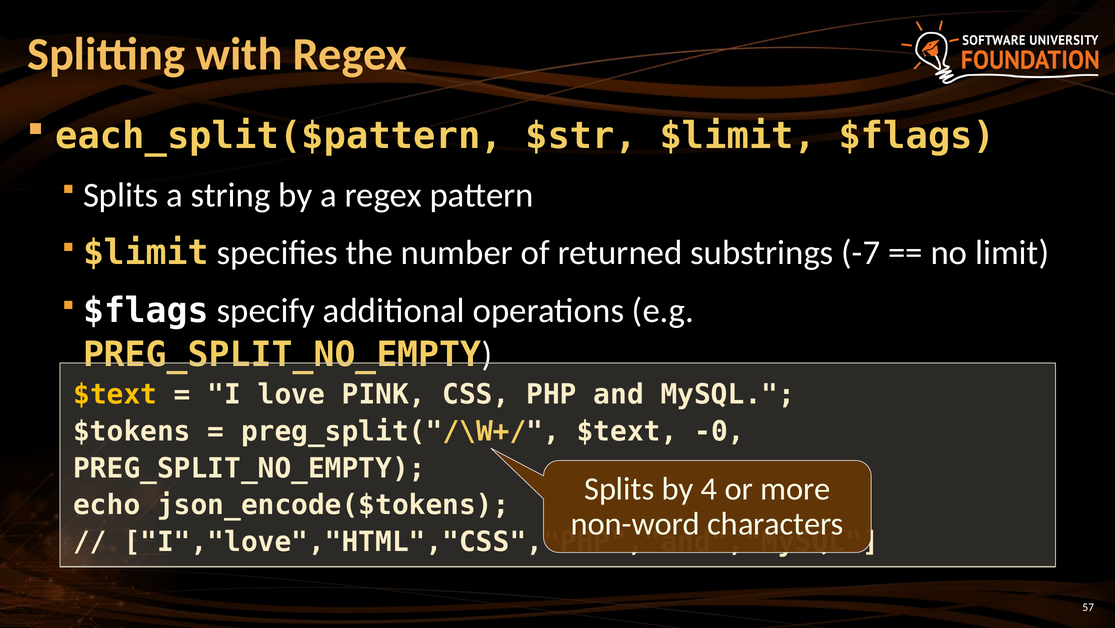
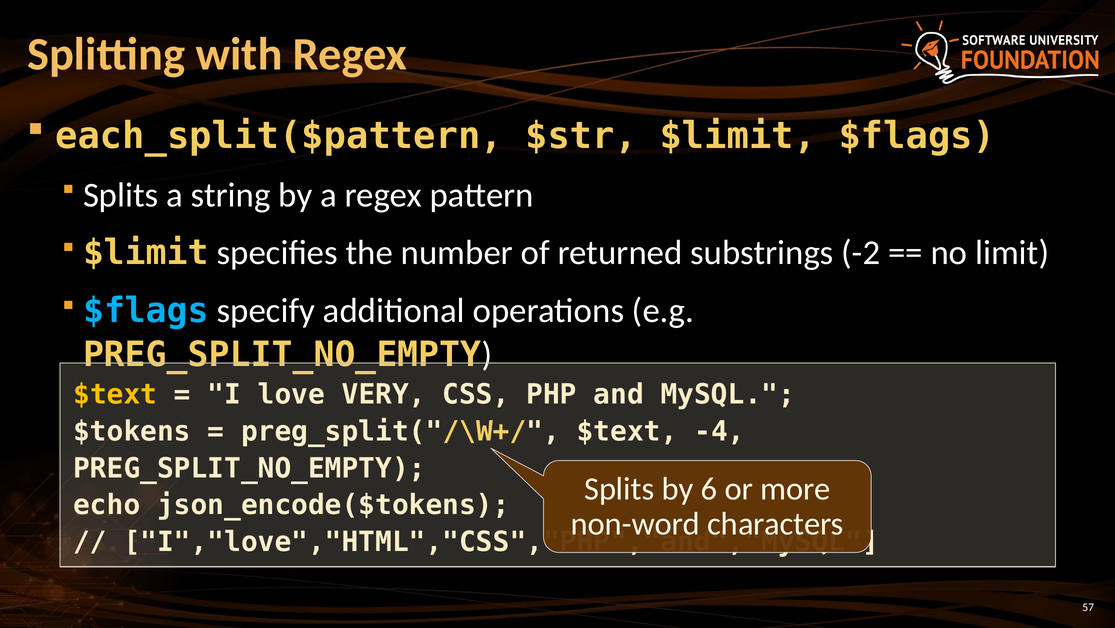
-7: -7 -> -2
$flags at (146, 311) colour: white -> light blue
PINK: PINK -> VERY
-0: -0 -> -4
4: 4 -> 6
